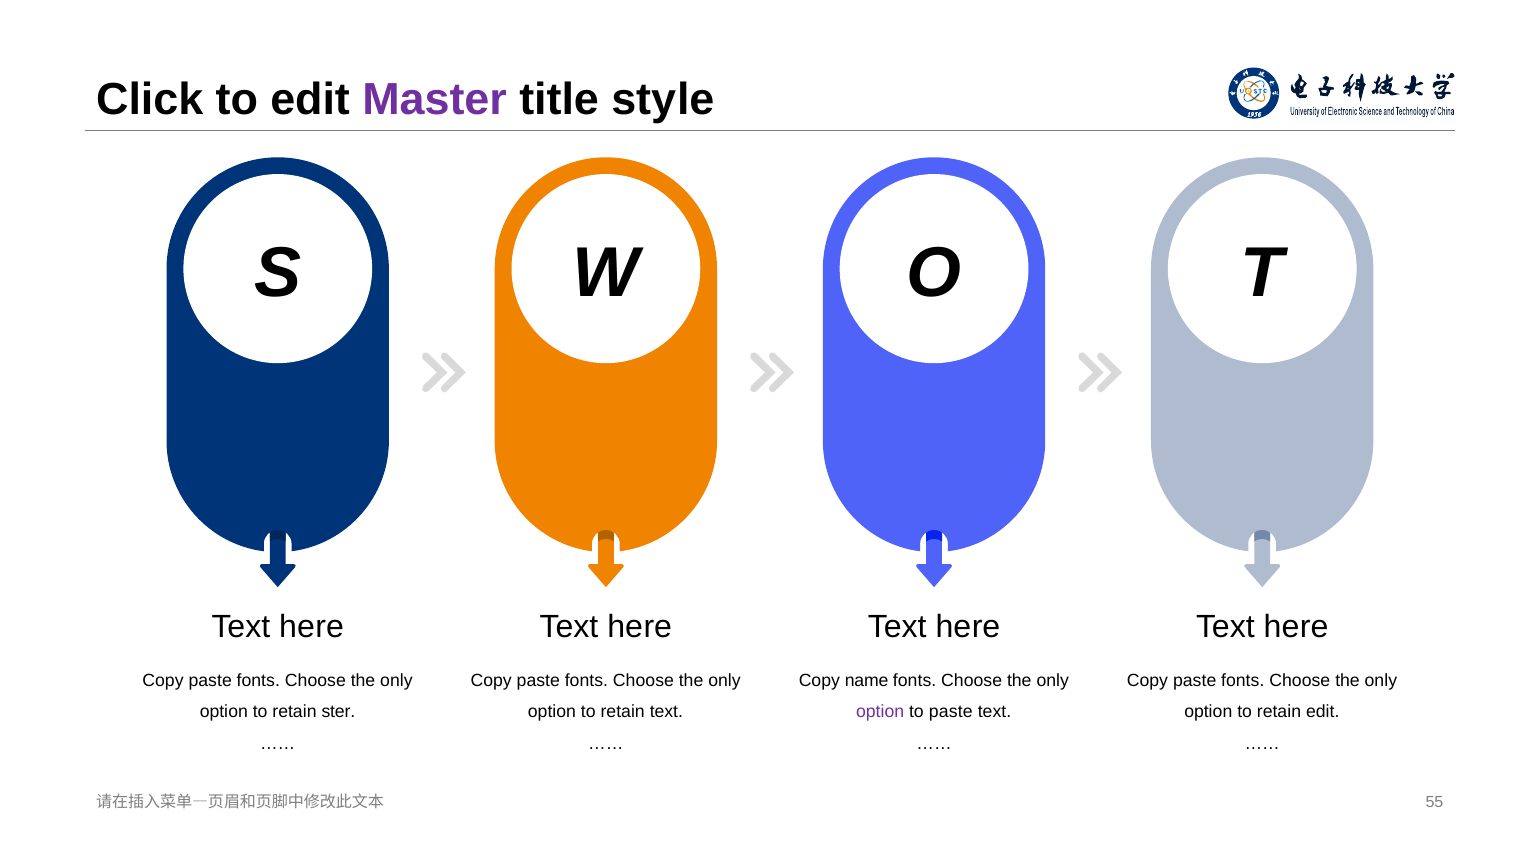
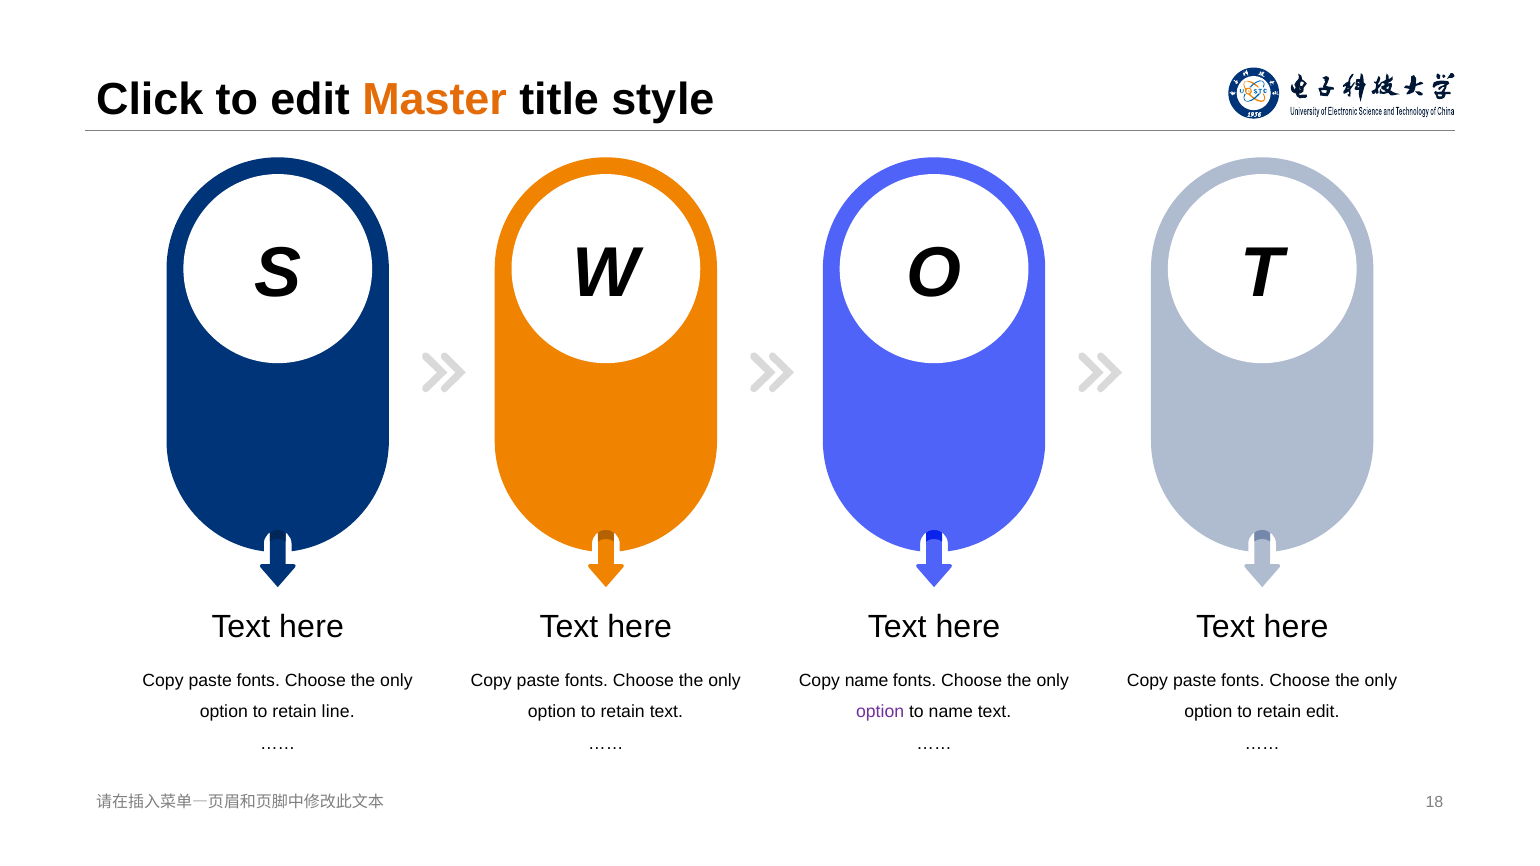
Master colour: purple -> orange
ster: ster -> line
to paste: paste -> name
55: 55 -> 18
